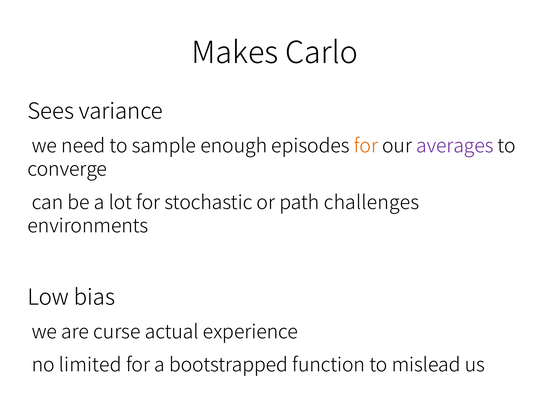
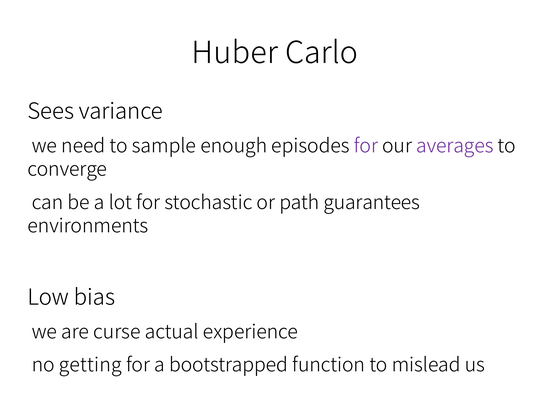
Makes: Makes -> Huber
for at (366, 146) colour: orange -> purple
challenges: challenges -> guarantees
limited: limited -> getting
